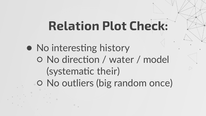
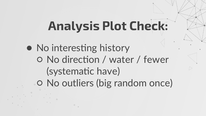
Relation: Relation -> Analysis
model: model -> fewer
their: their -> have
